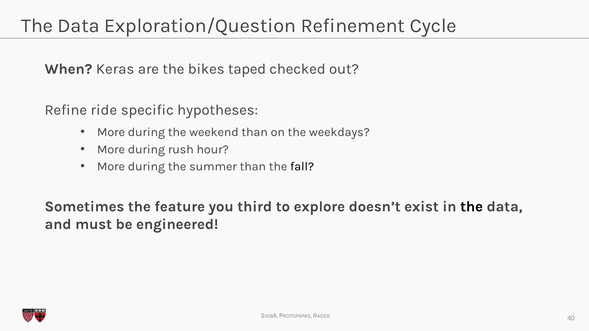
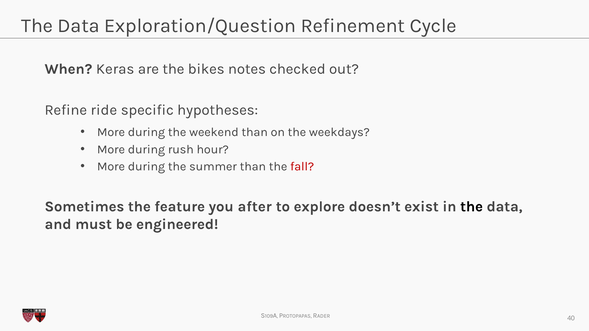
taped: taped -> notes
fall colour: black -> red
third: third -> after
